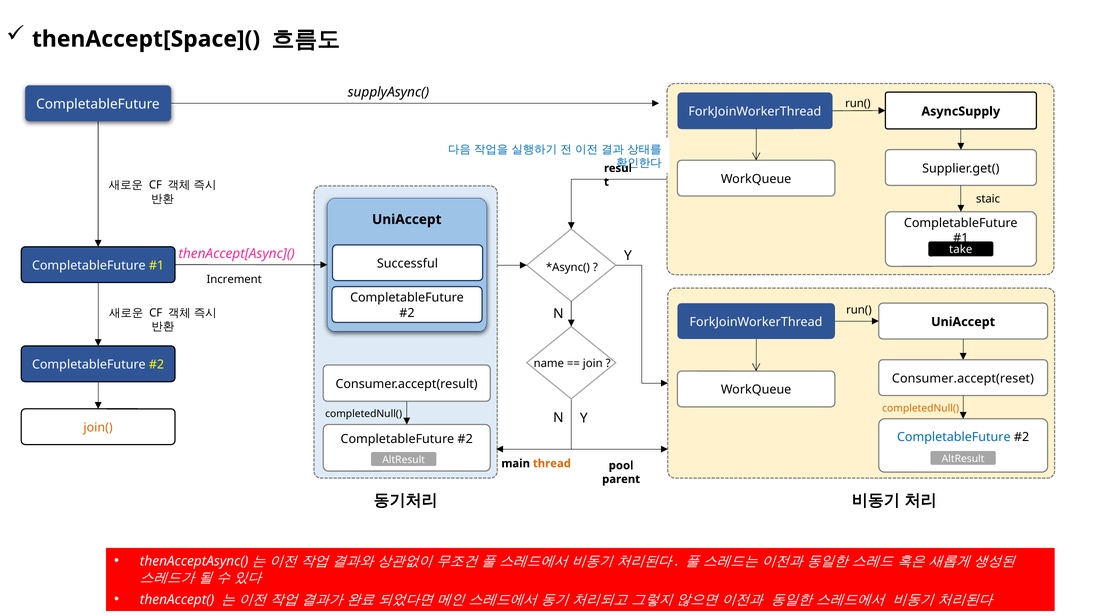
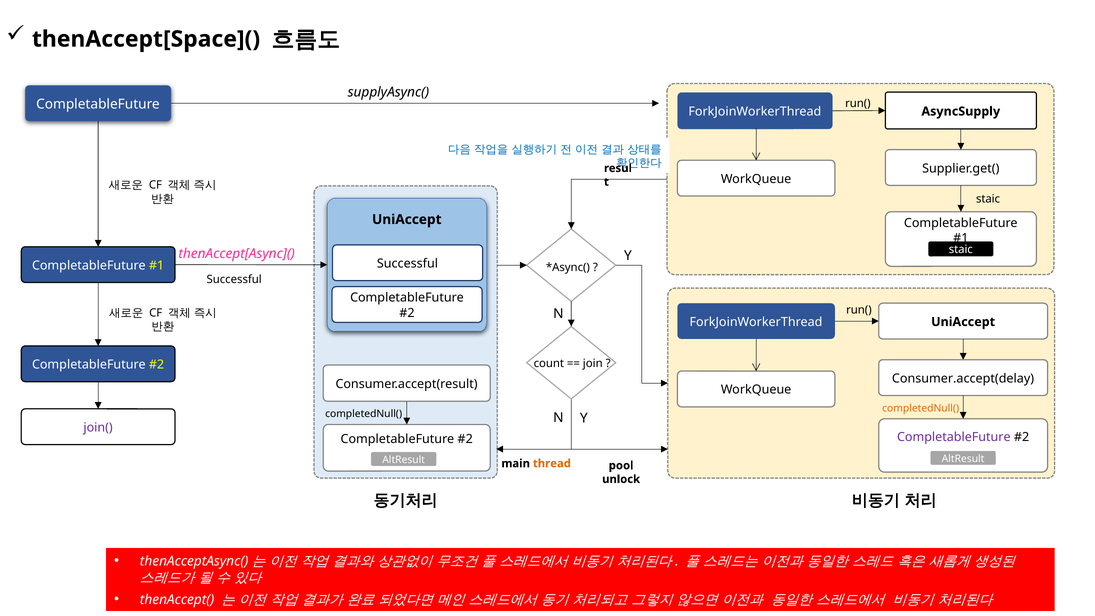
take at (961, 250): take -> staic
Increment at (234, 279): Increment -> Successful
name: name -> count
Consumer.accept(reset: Consumer.accept(reset -> Consumer.accept(delay
join( colour: orange -> purple
CompletableFuture at (954, 437) colour: blue -> purple
parent: parent -> unlock
